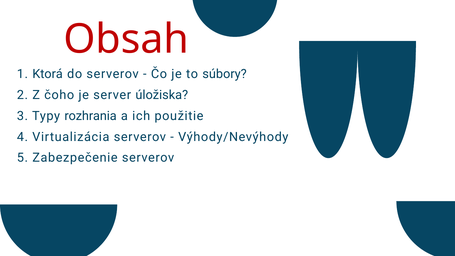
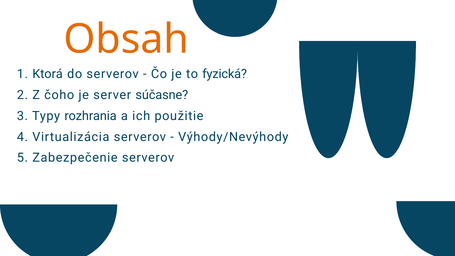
Obsah colour: red -> orange
súbory: súbory -> fyzická
úložiska: úložiska -> súčasne
